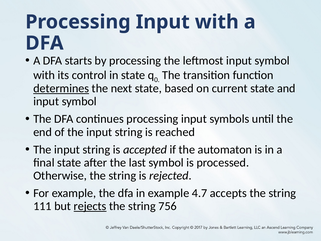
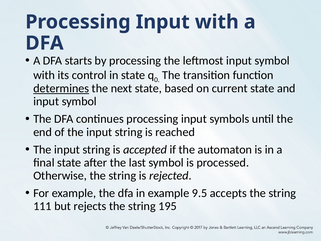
4.7: 4.7 -> 9.5
rejects underline: present -> none
756: 756 -> 195
